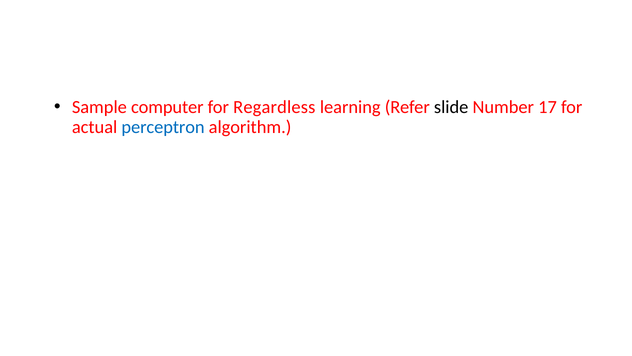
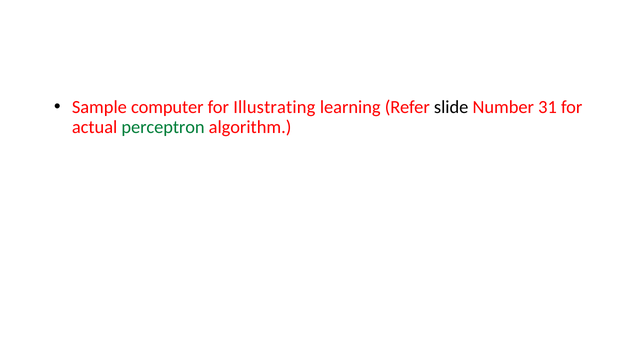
Regardless: Regardless -> Illustrating
17: 17 -> 31
perceptron colour: blue -> green
